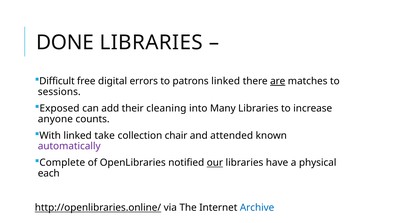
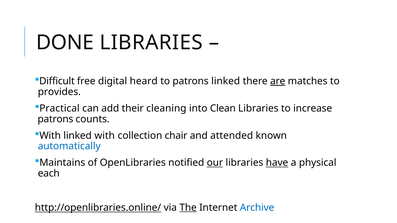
errors: errors -> heard
sessions: sessions -> provides
Exposed: Exposed -> Practical
Many: Many -> Clean
anyone at (55, 119): anyone -> patrons
linked take: take -> with
automatically colour: purple -> blue
Complete: Complete -> Maintains
have underline: none -> present
The underline: none -> present
